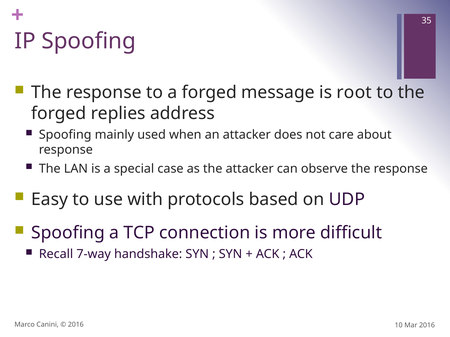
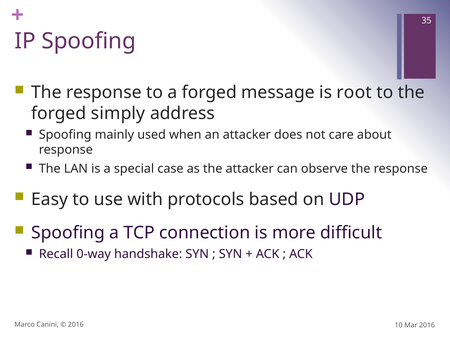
replies: replies -> simply
7-way: 7-way -> 0-way
